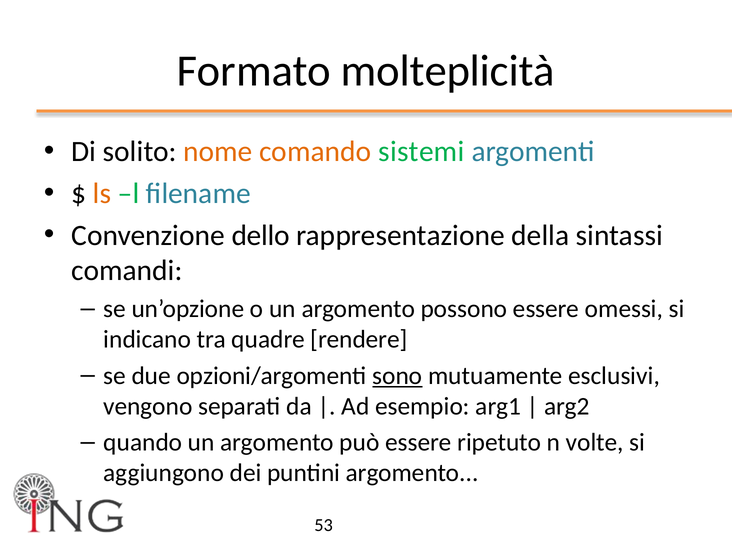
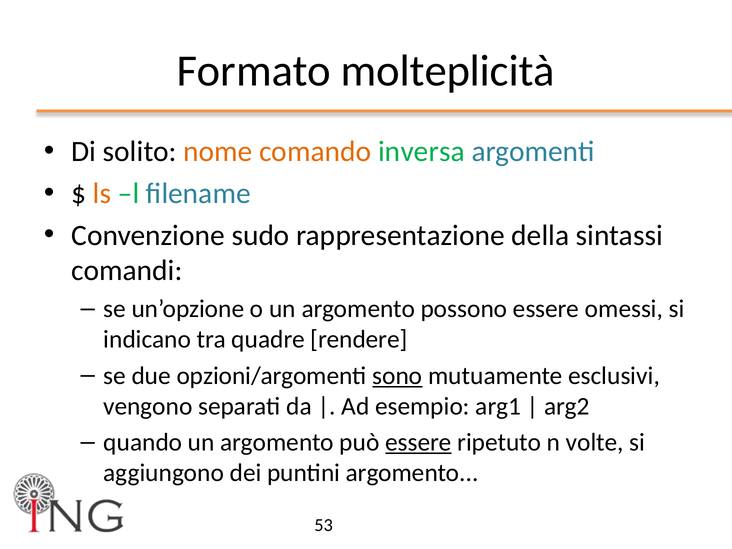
sistemi: sistemi -> inversa
dello: dello -> sudo
essere at (418, 442) underline: none -> present
